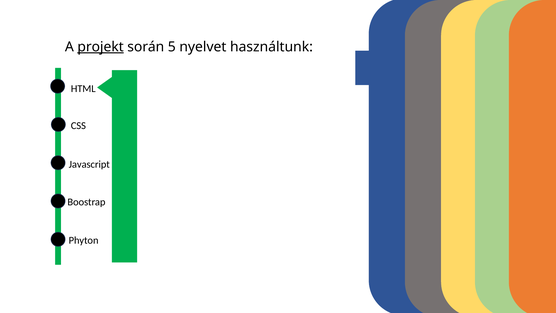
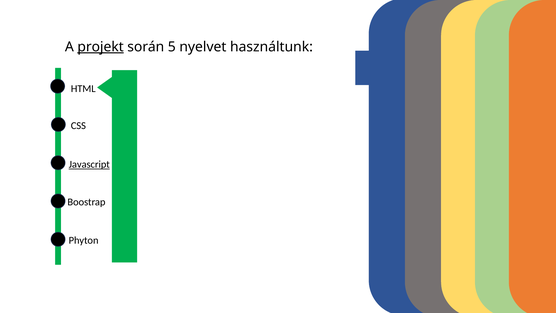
Javascript underline: none -> present
